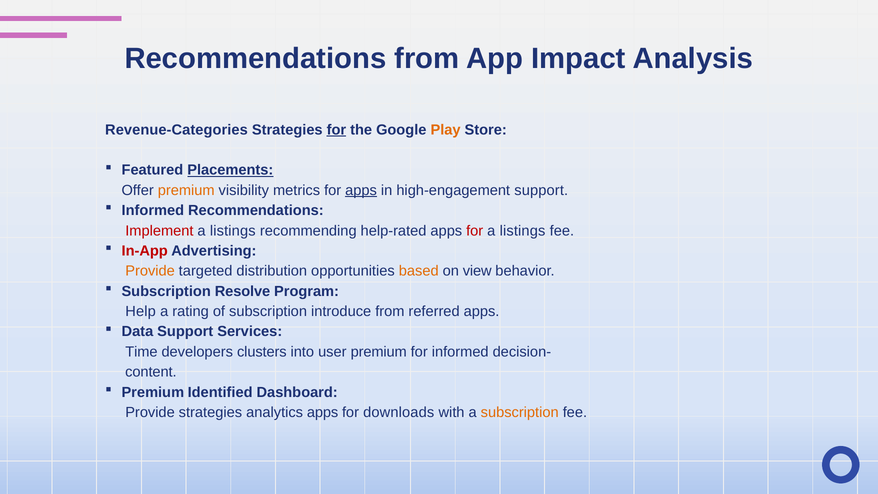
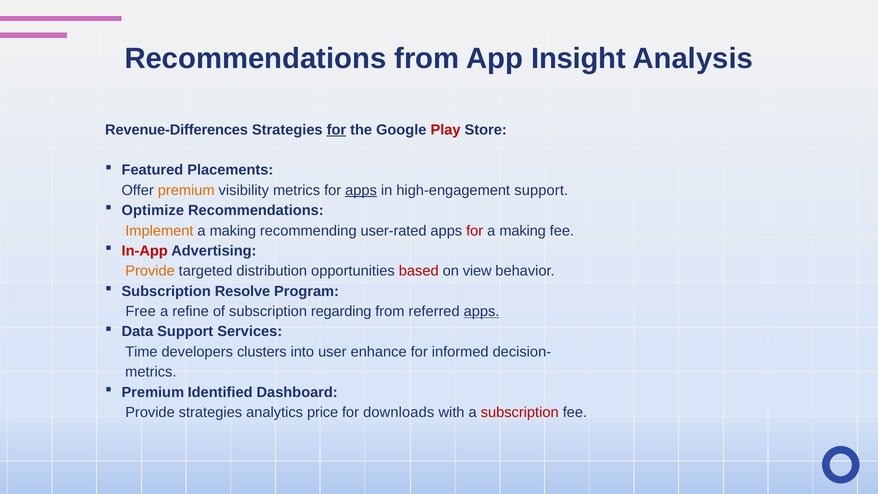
Impact: Impact -> Insight
Revenue-Categories: Revenue-Categories -> Revenue-Differences
Play colour: orange -> red
Placements underline: present -> none
Informed at (153, 210): Informed -> Optimize
Implement colour: red -> orange
listings at (233, 231): listings -> making
help-rated: help-rated -> user-rated
listings at (522, 231): listings -> making
based colour: orange -> red
Help: Help -> Free
rating: rating -> refine
introduce: introduce -> regarding
apps at (482, 311) underline: none -> present
user premium: premium -> enhance
content at (151, 372): content -> metrics
analytics apps: apps -> price
subscription at (520, 412) colour: orange -> red
